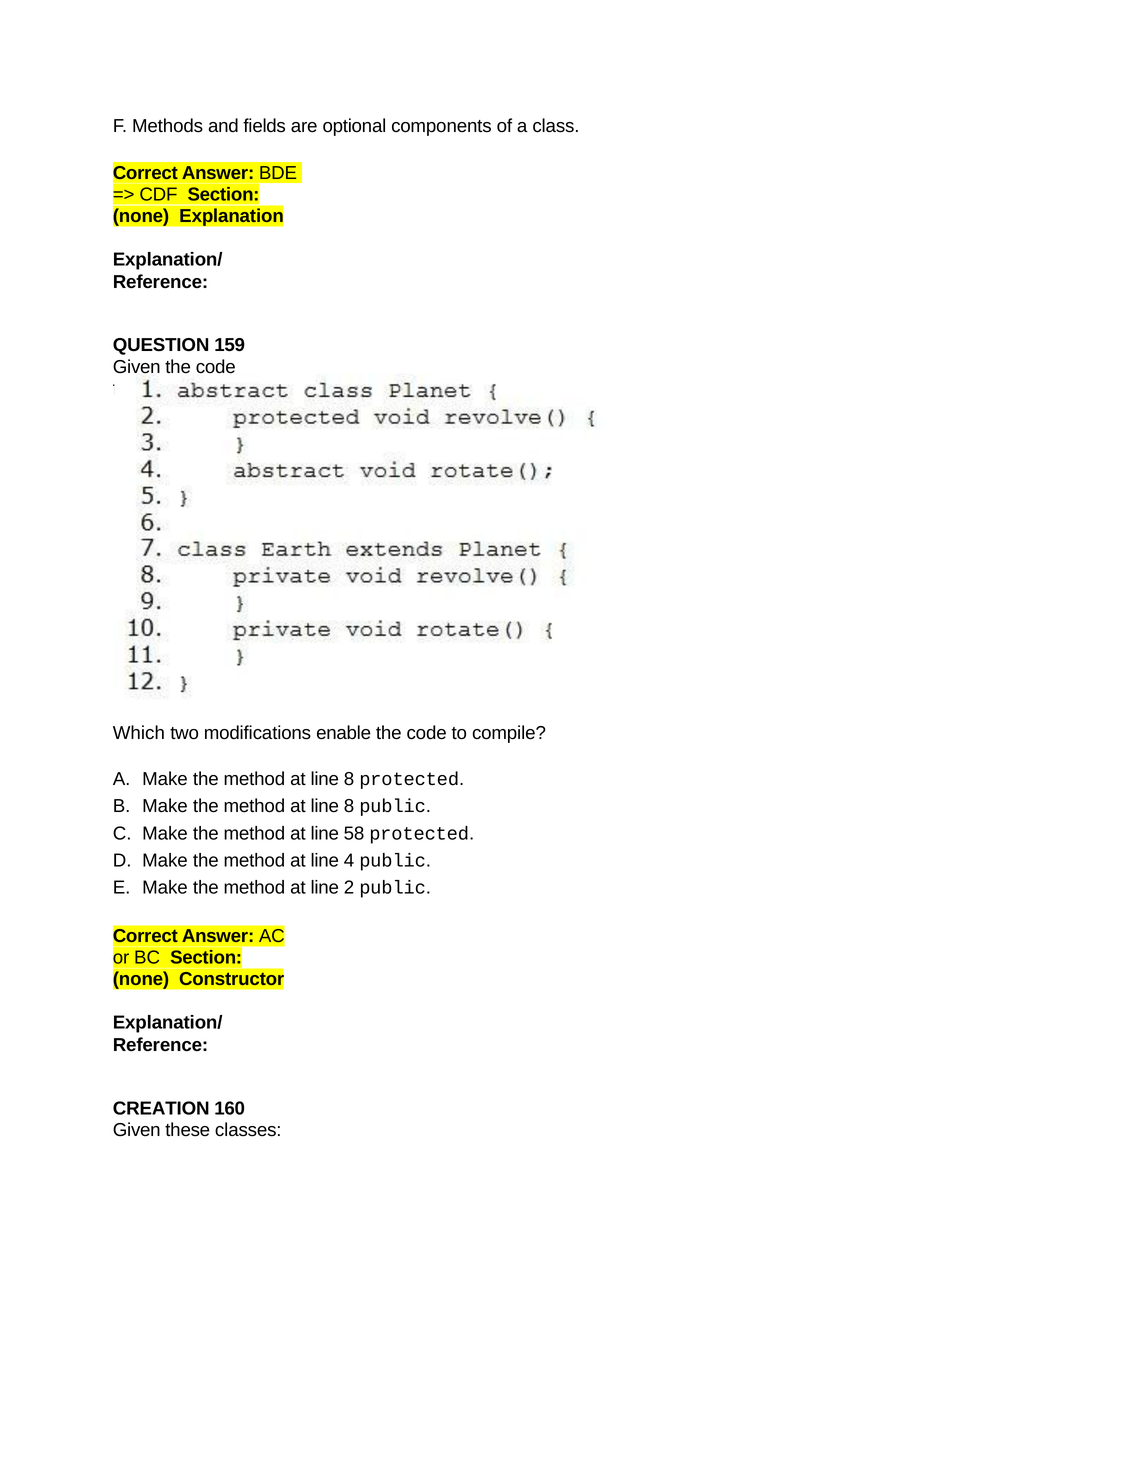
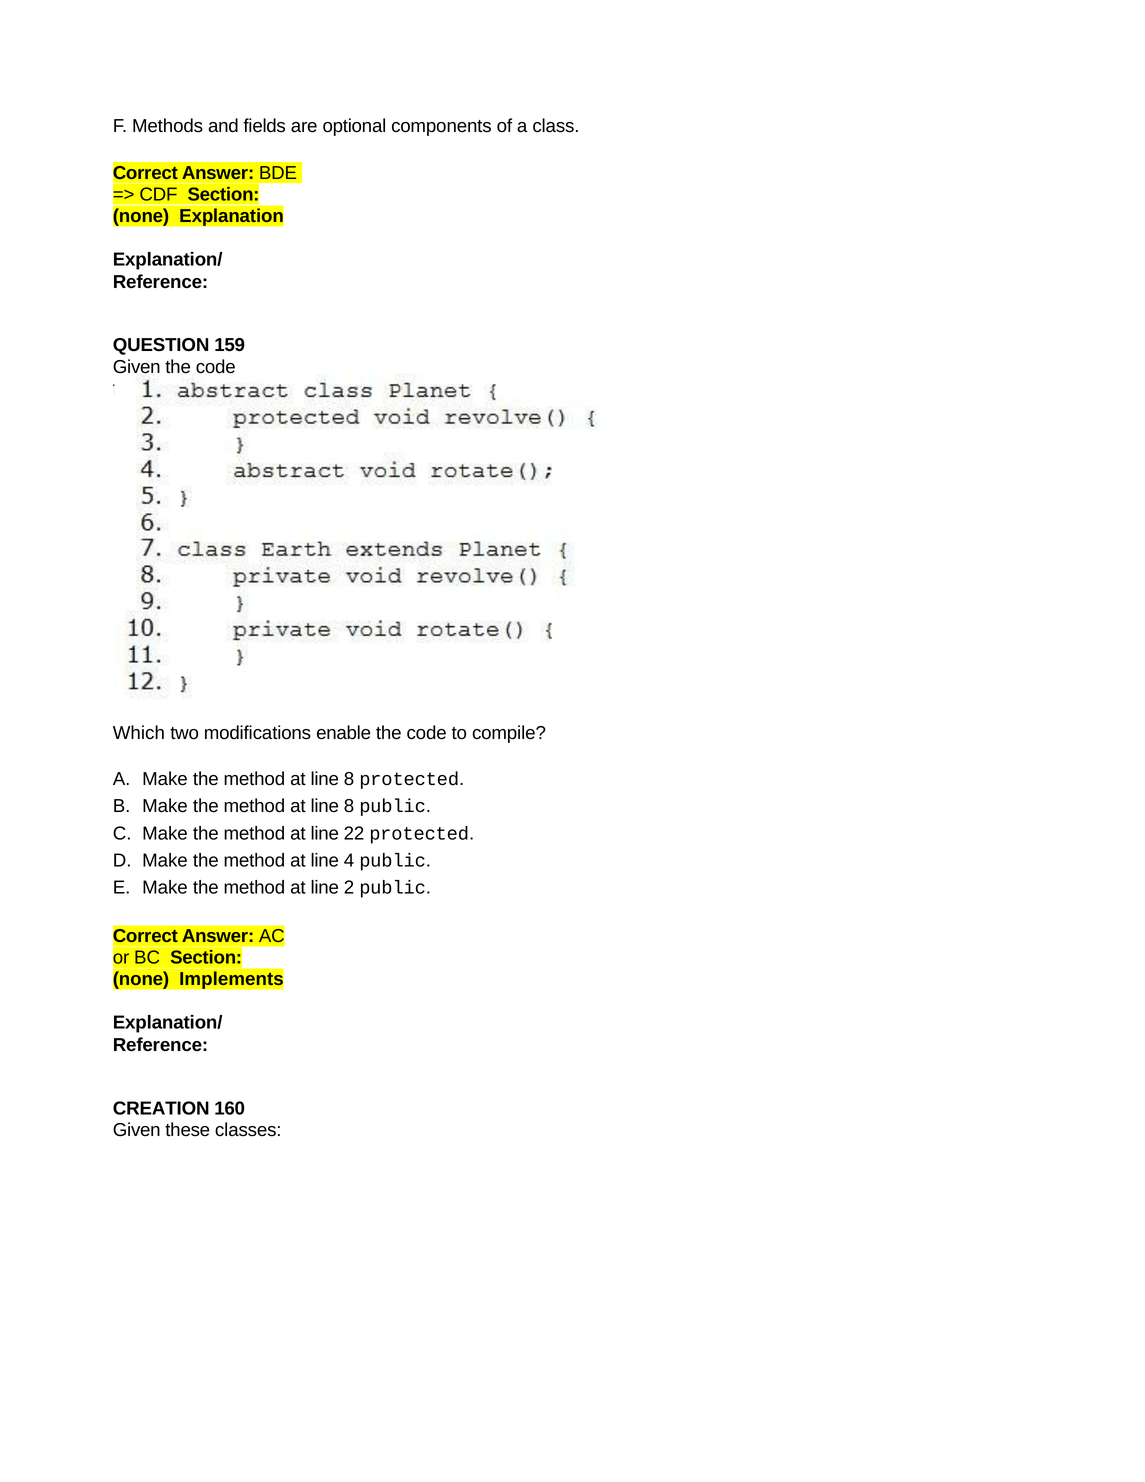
58: 58 -> 22
Constructor: Constructor -> Implements
